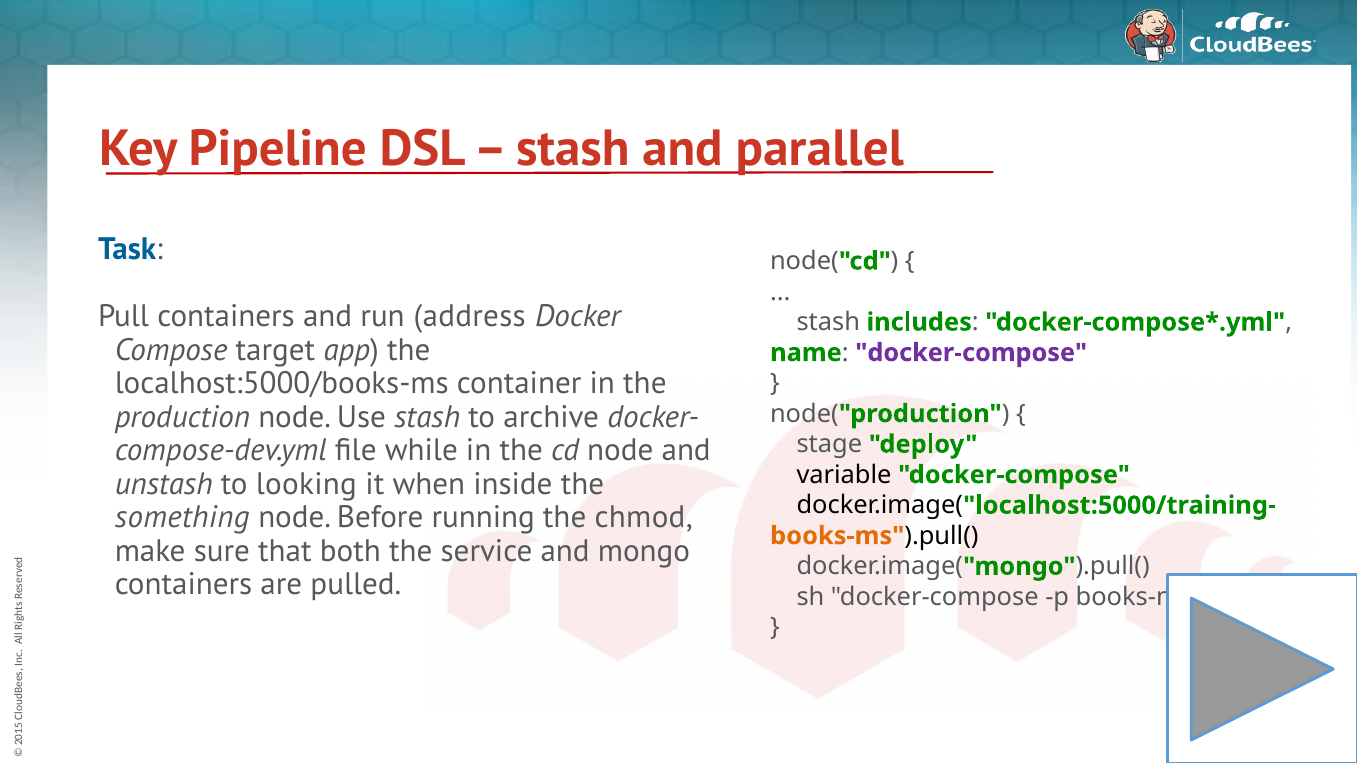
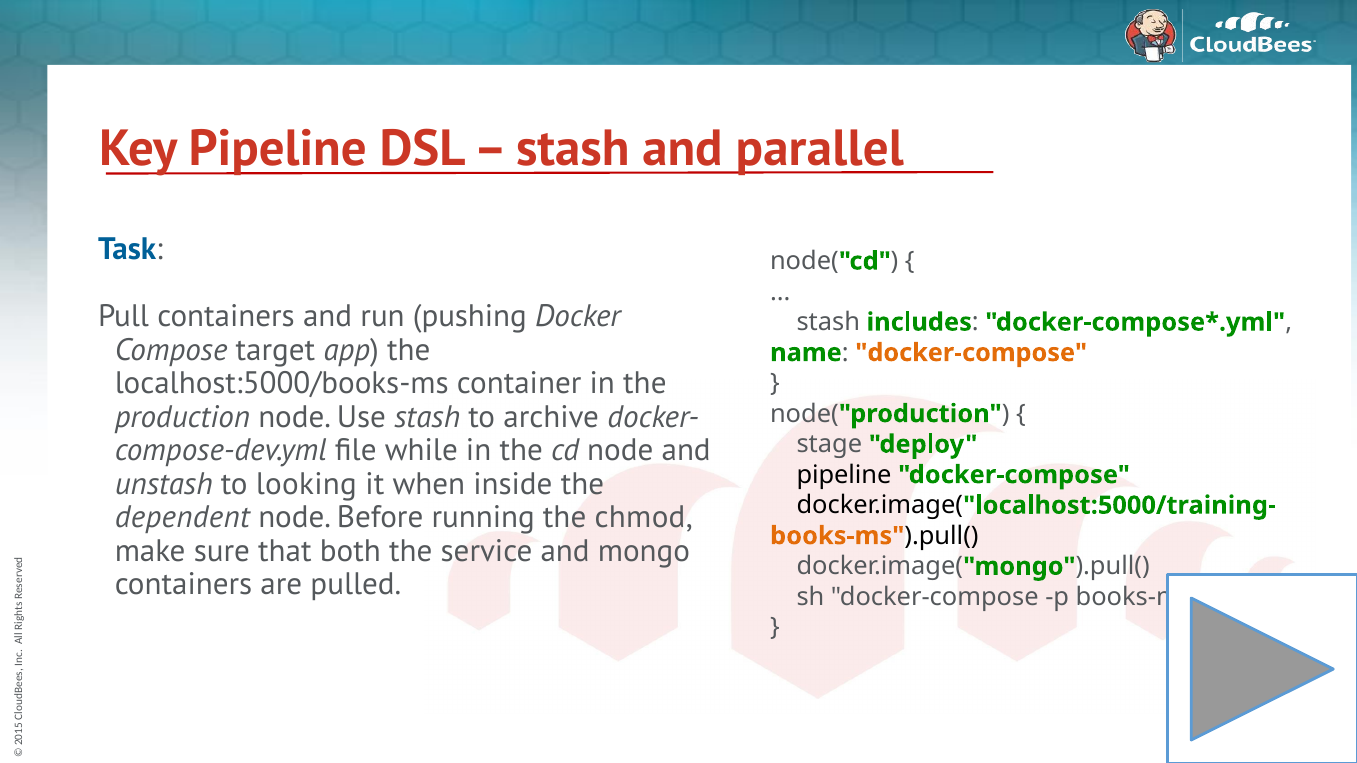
address: address -> pushing
docker-compose at (971, 353) colour: purple -> orange
variable at (844, 475): variable -> pipeline
something: something -> dependent
